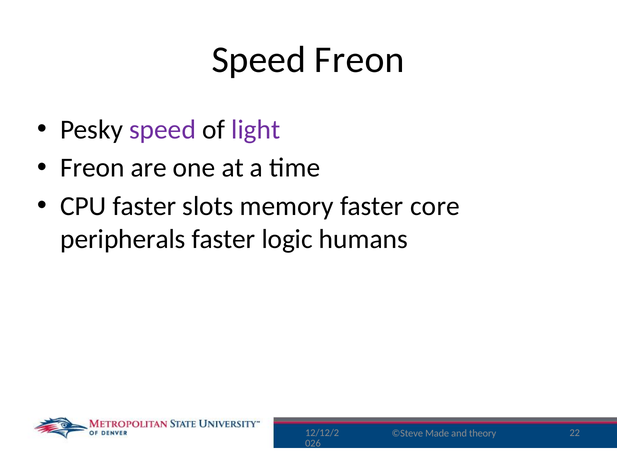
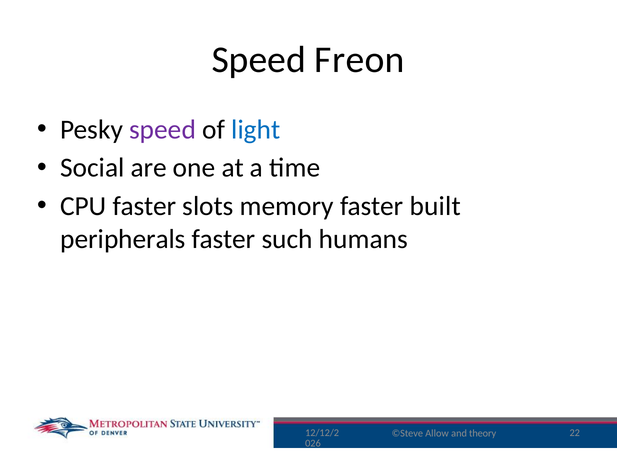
light colour: purple -> blue
Freon at (92, 168): Freon -> Social
core: core -> built
logic: logic -> such
Made: Made -> Allow
